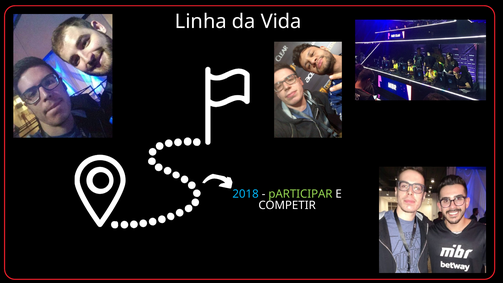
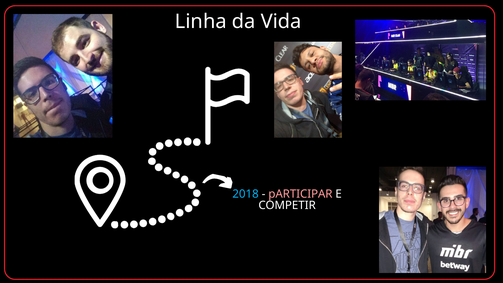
pARTICIPAR colour: light green -> pink
